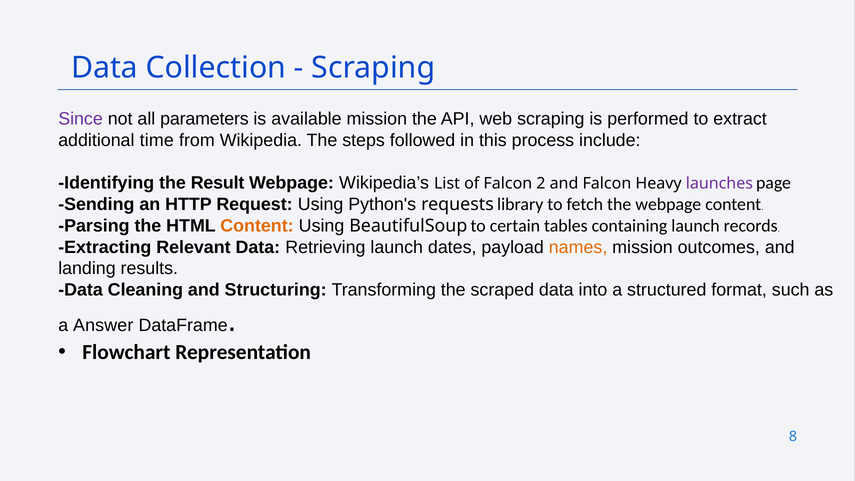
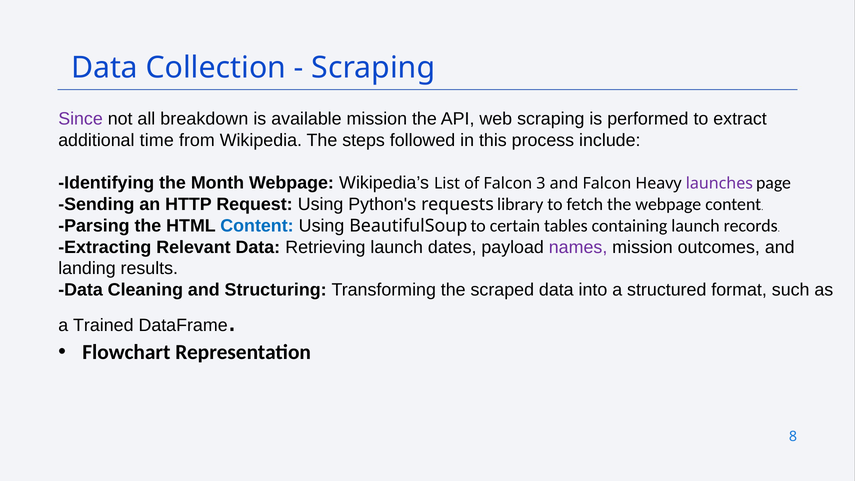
parameters: parameters -> breakdown
Result: Result -> Month
2: 2 -> 3
Content at (257, 226) colour: orange -> blue
names colour: orange -> purple
Answer: Answer -> Trained
